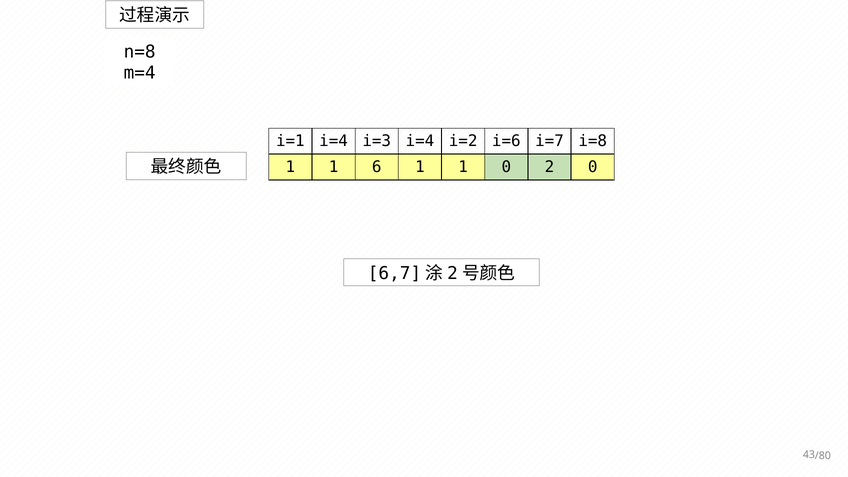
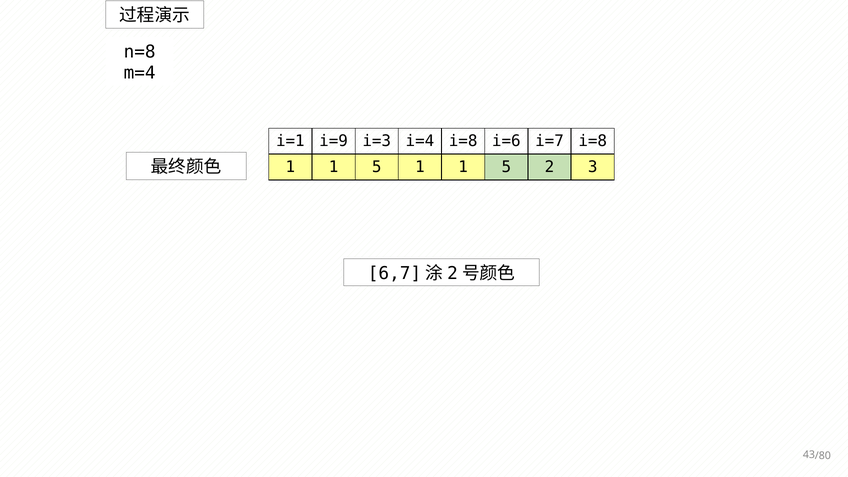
i=1 i=4: i=4 -> i=9
i=4 i=2: i=2 -> i=8
6 at (377, 167): 6 -> 5
0 at (506, 167): 0 -> 5
2 0: 0 -> 3
